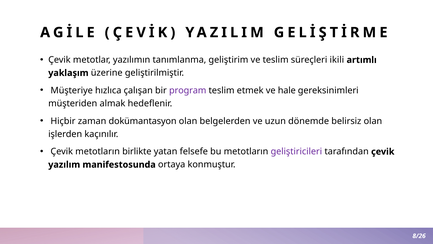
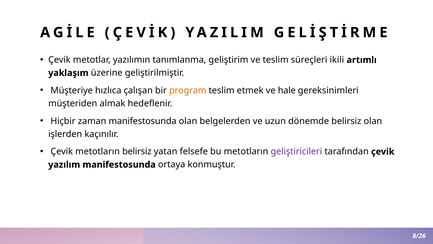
program colour: purple -> orange
zaman dokümantasyon: dokümantasyon -> manifestosunda
metotların birlikte: birlikte -> belirsiz
